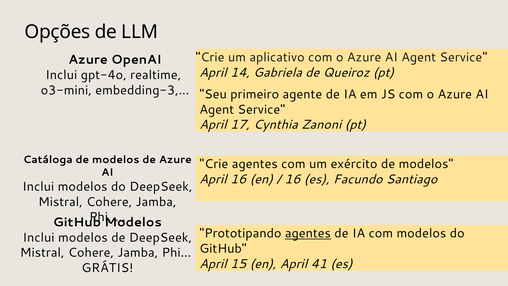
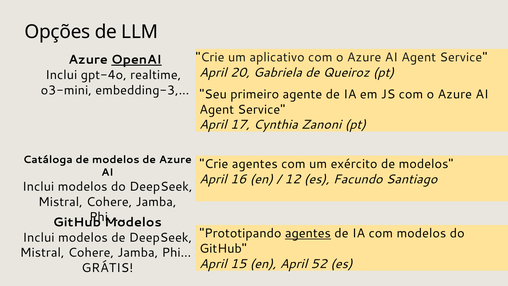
OpenAI underline: none -> present
14: 14 -> 20
16 at (292, 179): 16 -> 12
41: 41 -> 52
